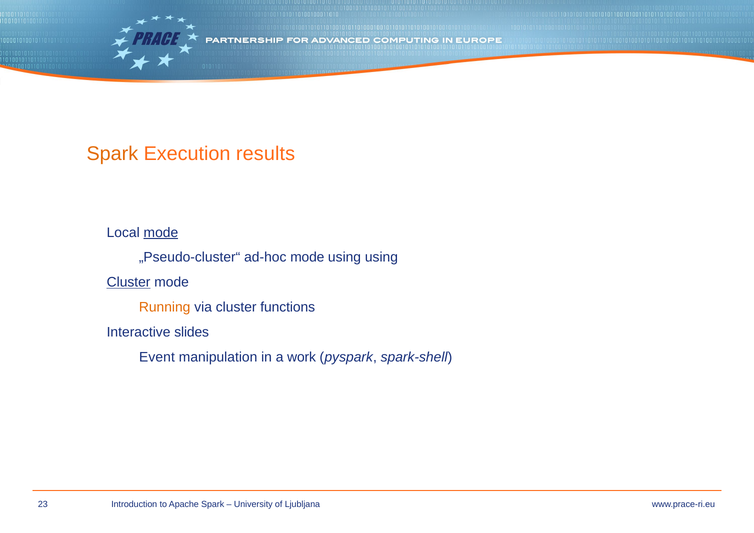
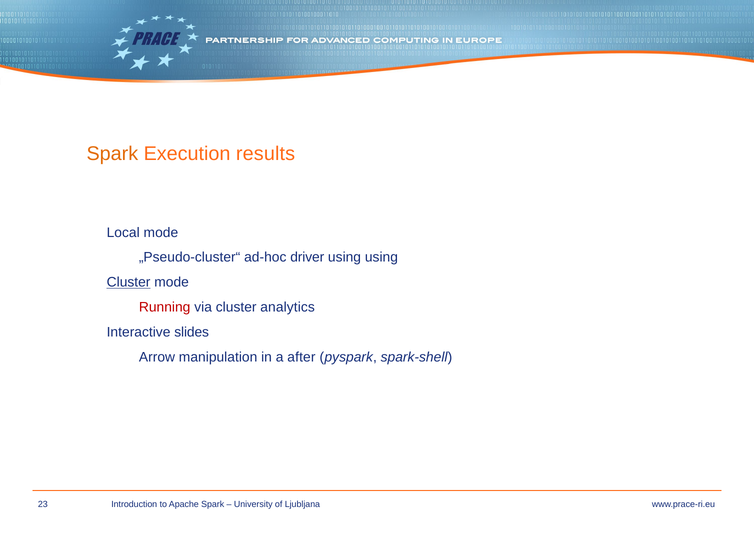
mode at (161, 233) underline: present -> none
ad-hoc mode: mode -> driver
Running colour: orange -> red
functions: functions -> analytics
Event: Event -> Arrow
work: work -> after
